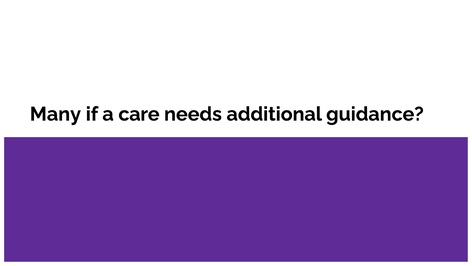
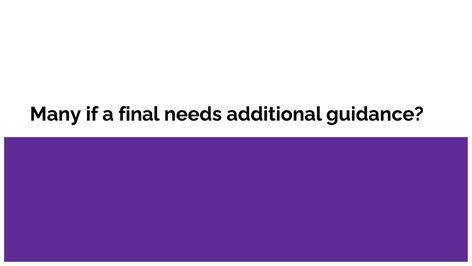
care: care -> final
